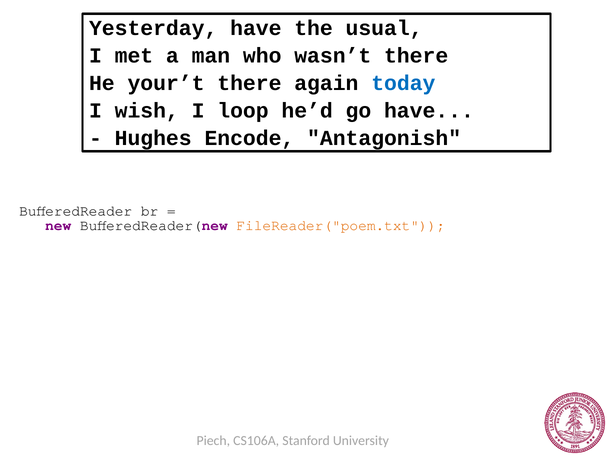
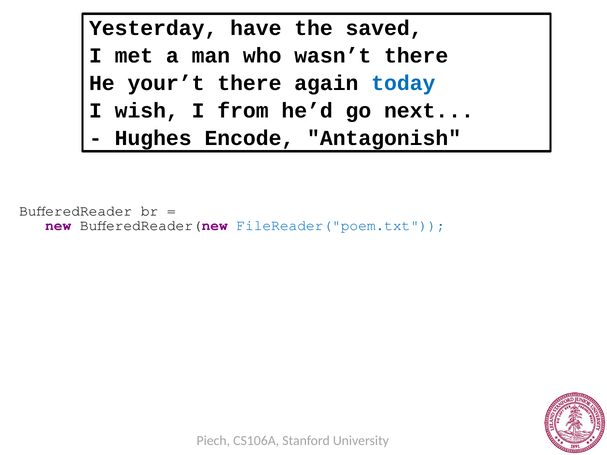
usual: usual -> saved
loop: loop -> from
go have: have -> next
FileReader("poem.txt colour: orange -> blue
